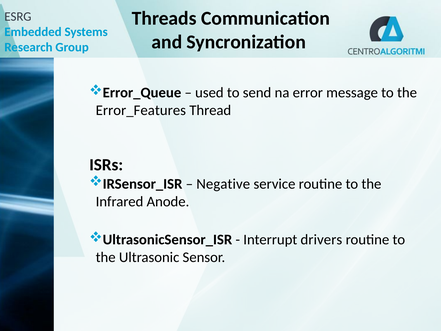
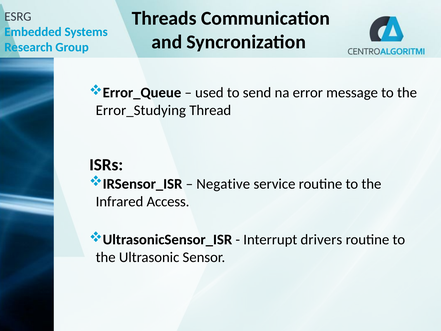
Error_Features: Error_Features -> Error_Studying
Anode: Anode -> Access
